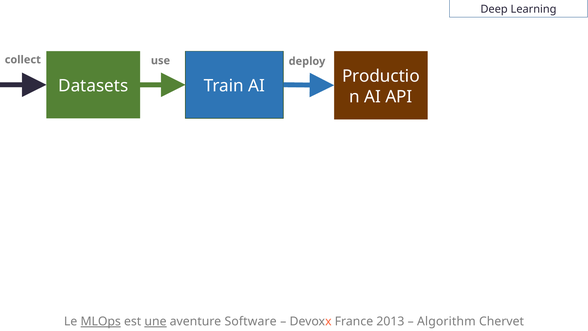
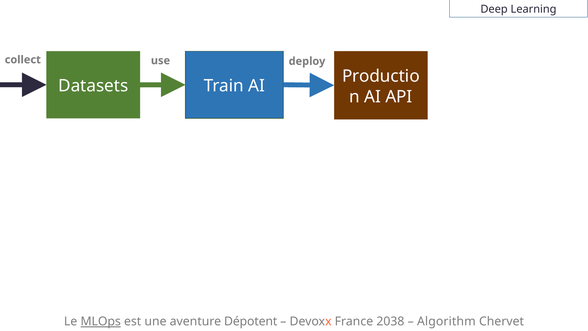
une underline: present -> none
Software: Software -> Dépotent
2013: 2013 -> 2038
